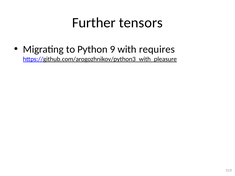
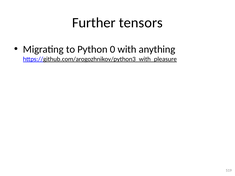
9: 9 -> 0
requires: requires -> anything
